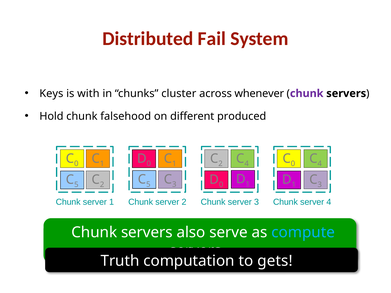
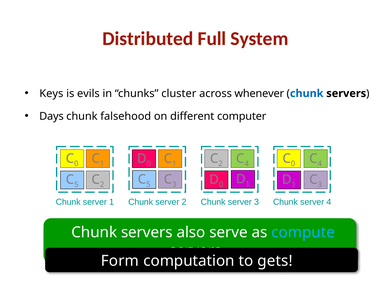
Fail: Fail -> Full
with: with -> evils
chunk at (307, 94) colour: purple -> blue
Hold: Hold -> Days
produced: produced -> computer
Truth: Truth -> Form
